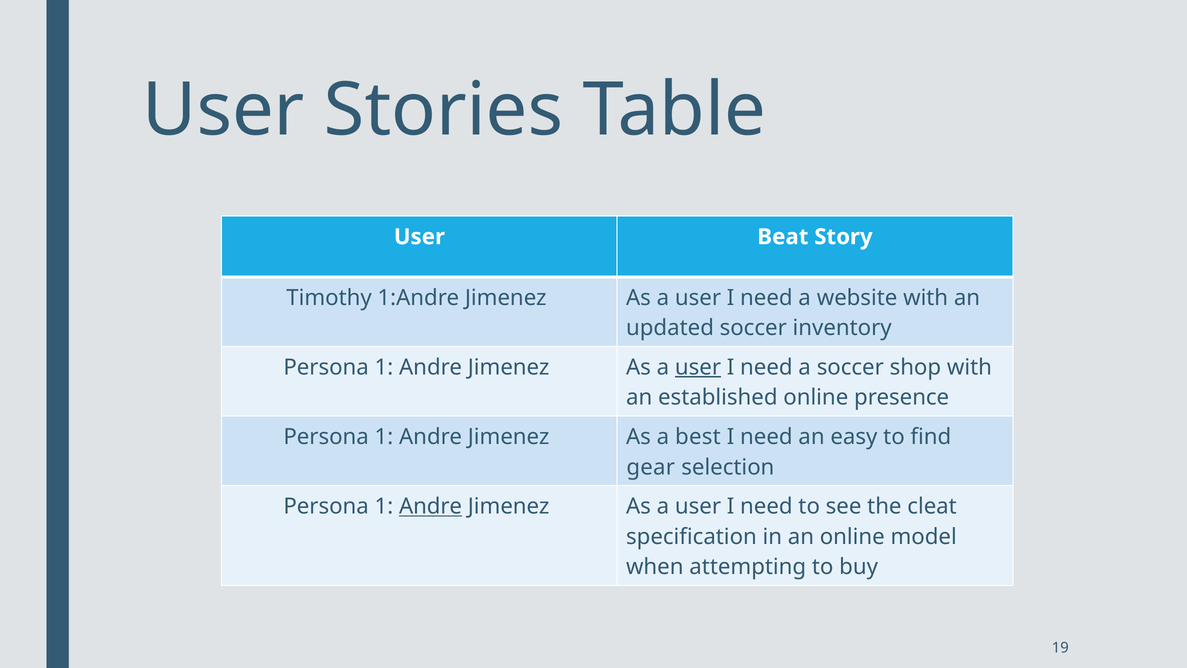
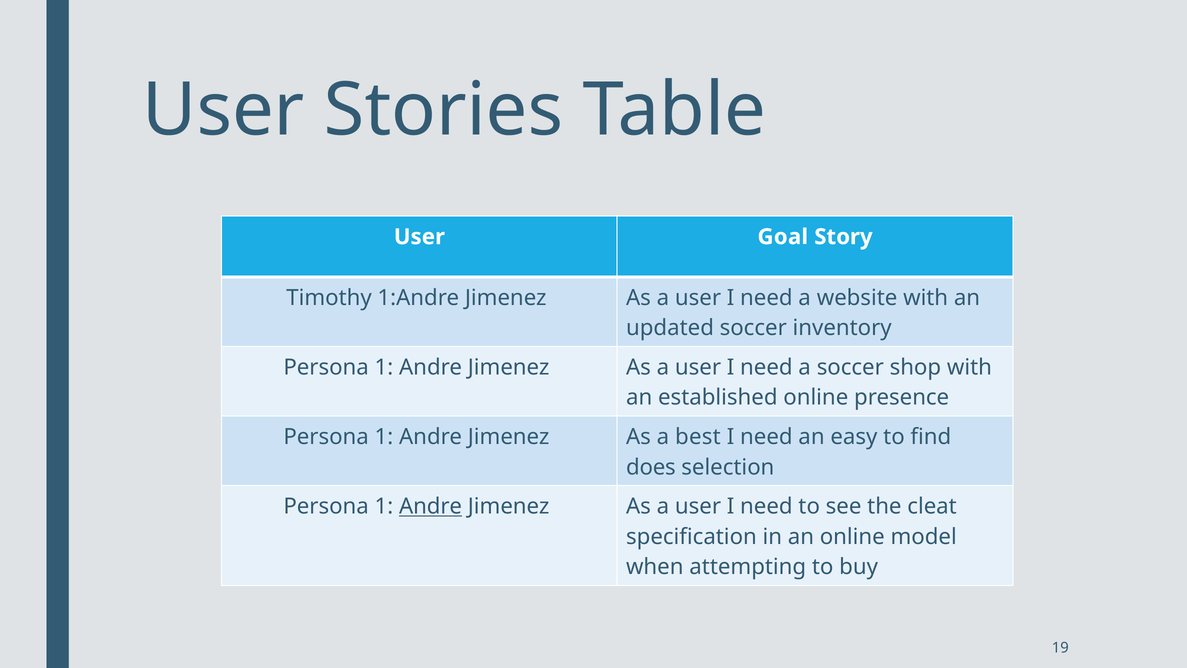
Beat: Beat -> Goal
user at (698, 367) underline: present -> none
gear: gear -> does
